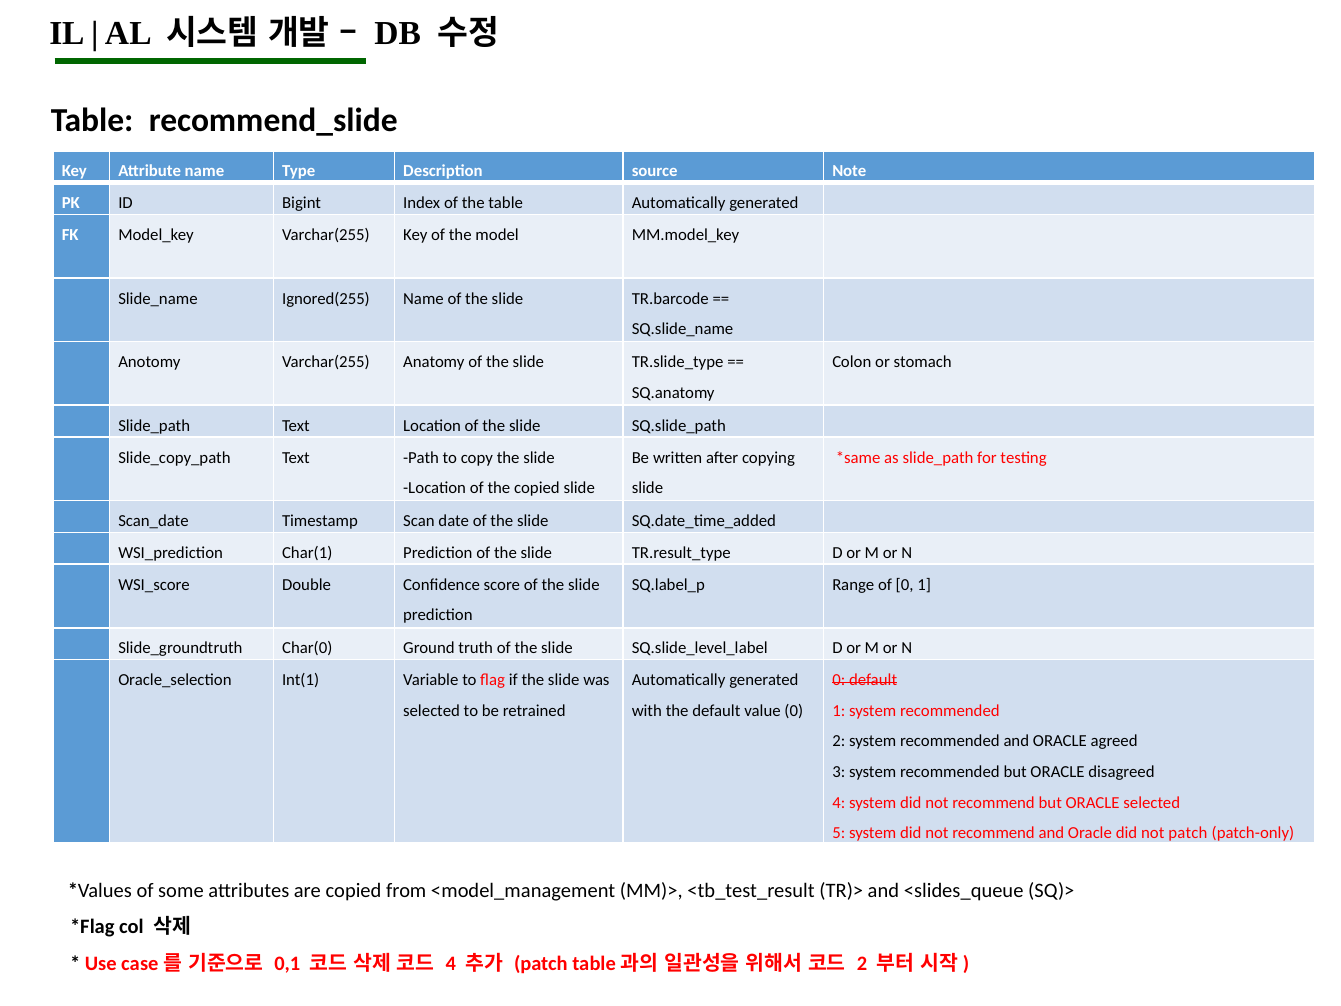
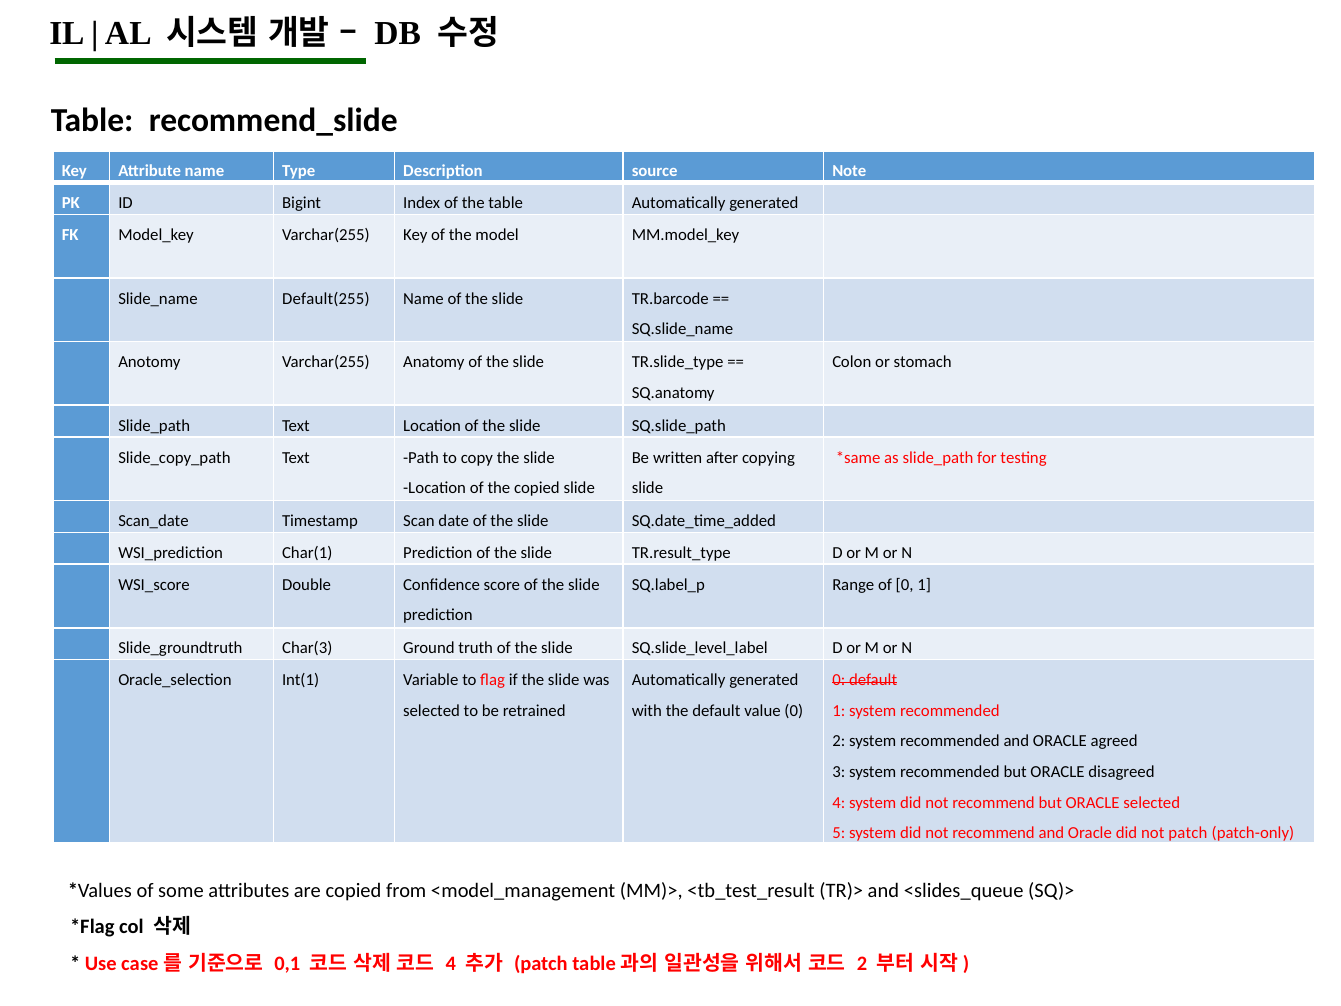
Ignored(255: Ignored(255 -> Default(255
Char(0: Char(0 -> Char(3
